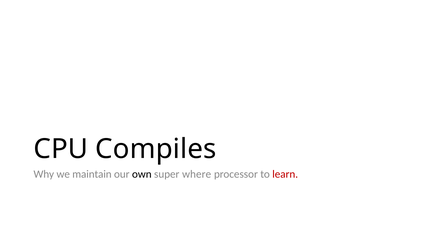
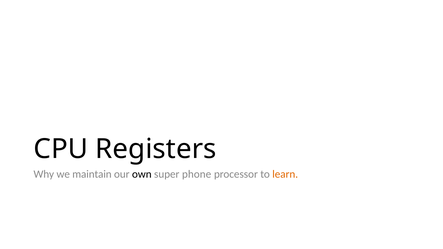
Compiles: Compiles -> Registers
where: where -> phone
learn colour: red -> orange
